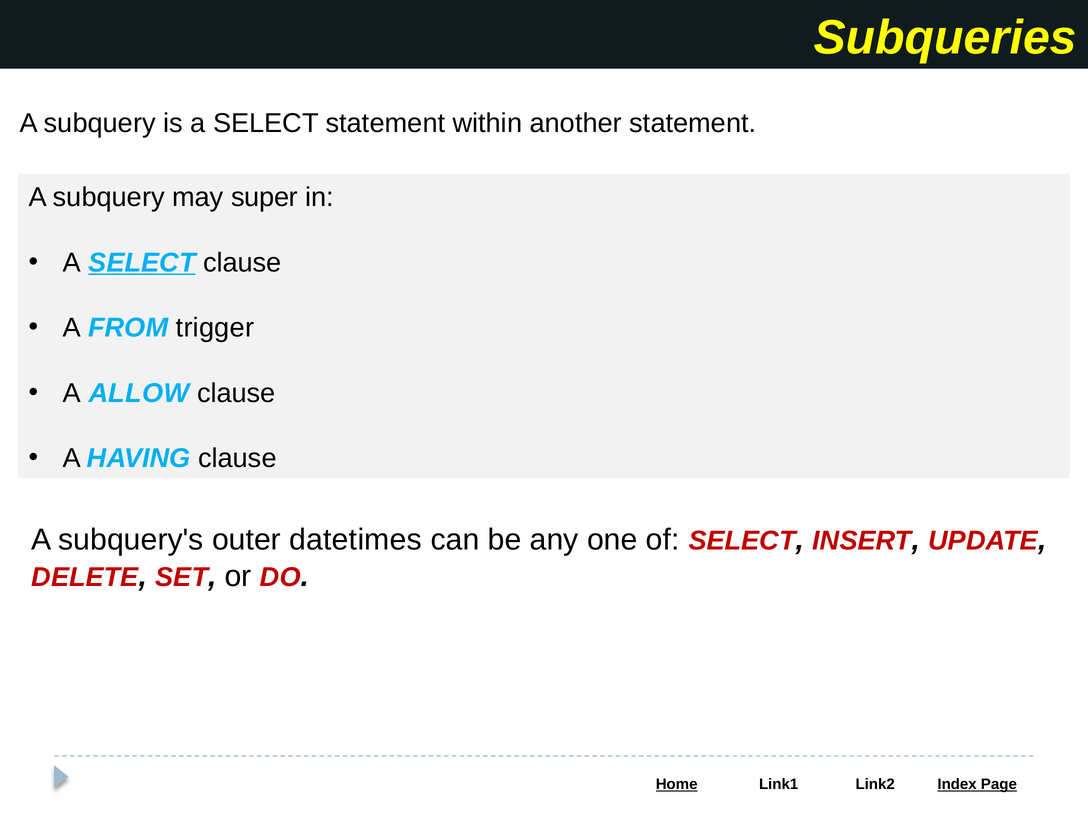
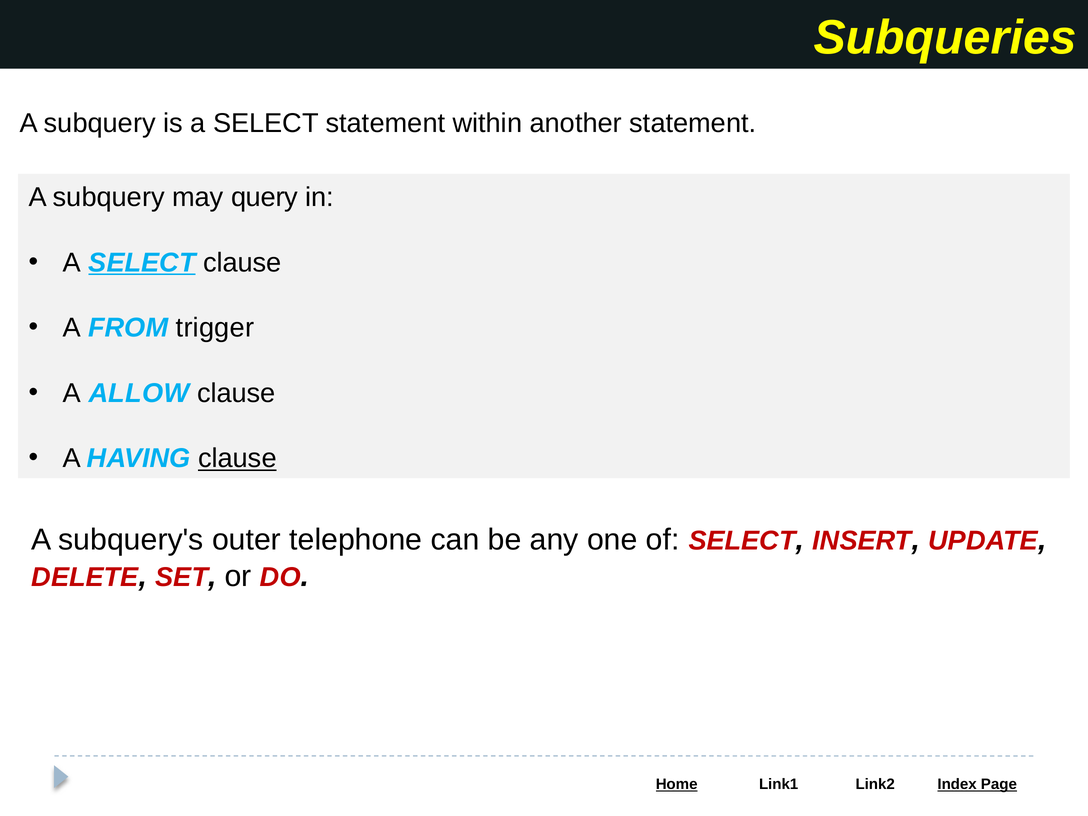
super: super -> query
clause at (237, 458) underline: none -> present
datetimes: datetimes -> telephone
